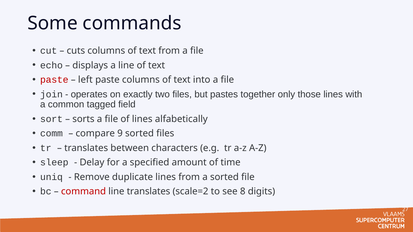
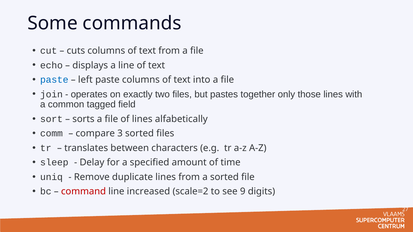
paste at (54, 80) colour: red -> blue
9: 9 -> 3
line translates: translates -> increased
8: 8 -> 9
